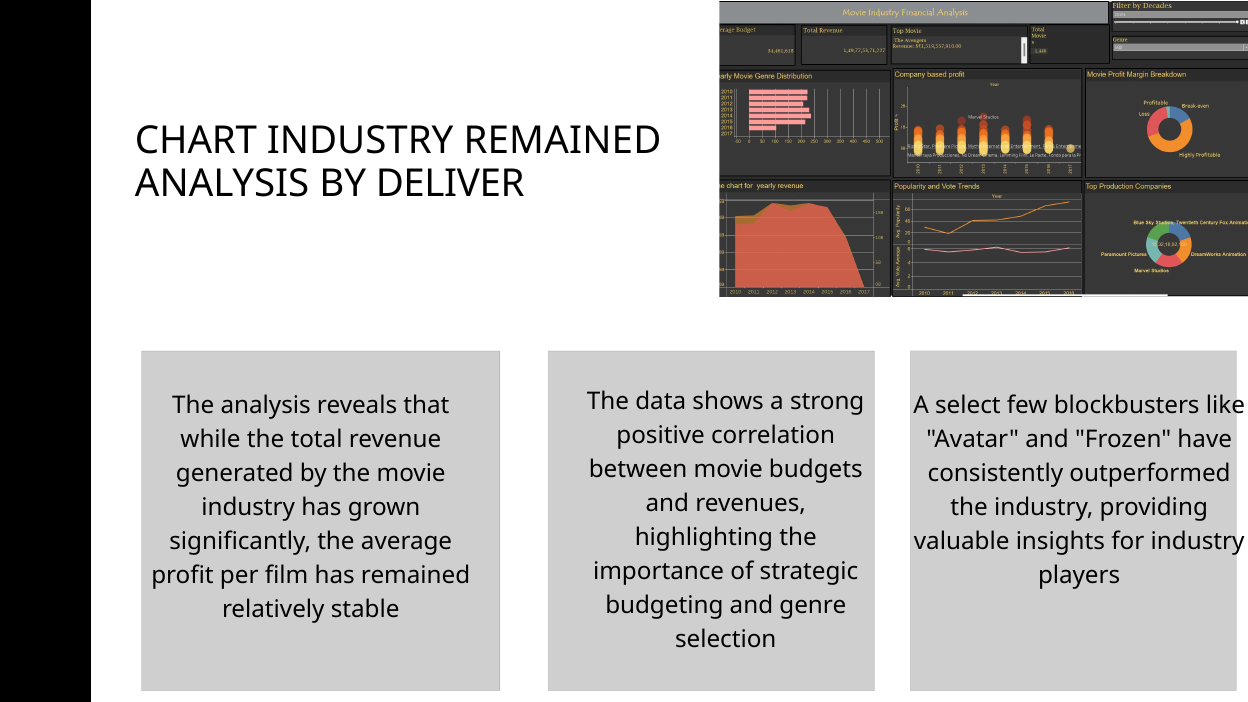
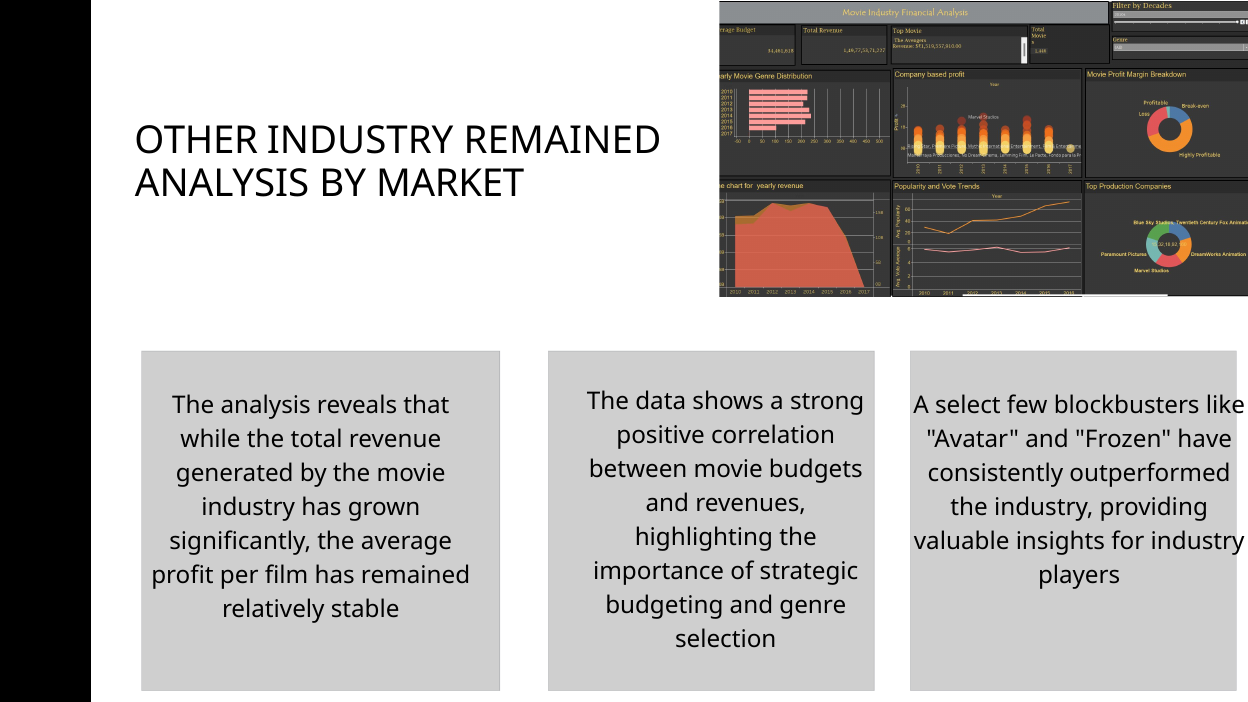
CHART: CHART -> OTHER
DELIVER: DELIVER -> MARKET
